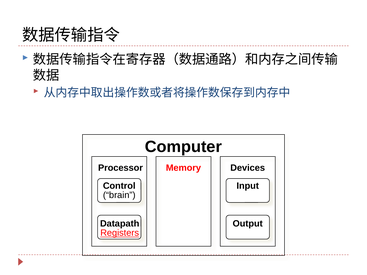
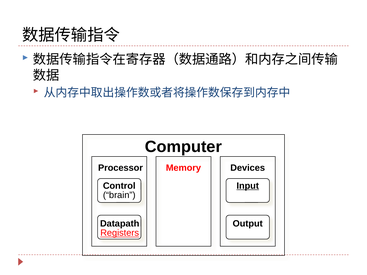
Input underline: none -> present
